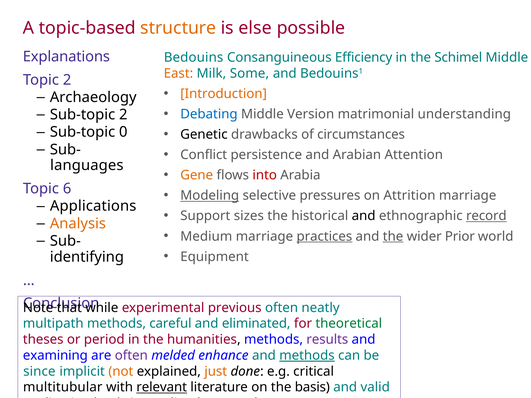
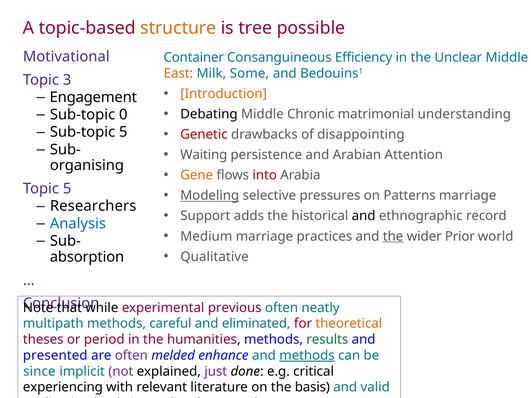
else: else -> tree
Explanations: Explanations -> Motivational
Bedouins: Bedouins -> Container
Schimel: Schimel -> Unclear
Topic 2: 2 -> 3
Archaeology: Archaeology -> Engagement
Sub-topic 2: 2 -> 0
Debating colour: blue -> black
Version: Version -> Chronic
Sub-topic 0: 0 -> 5
Genetic colour: black -> red
circumstances: circumstances -> disappointing
Conflict: Conflict -> Waiting
languages: languages -> organising
Topic 6: 6 -> 5
Attrition: Attrition -> Patterns
Applications: Applications -> Researchers
sizes: sizes -> adds
record underline: present -> none
Analysis colour: orange -> blue
practices underline: present -> none
Equipment: Equipment -> Qualitative
identifying: identifying -> absorption
theoretical colour: green -> orange
results at (327, 340) colour: purple -> green
examining: examining -> presented
not colour: orange -> purple
just colour: orange -> purple
multitubular: multitubular -> experiencing
relevant underline: present -> none
